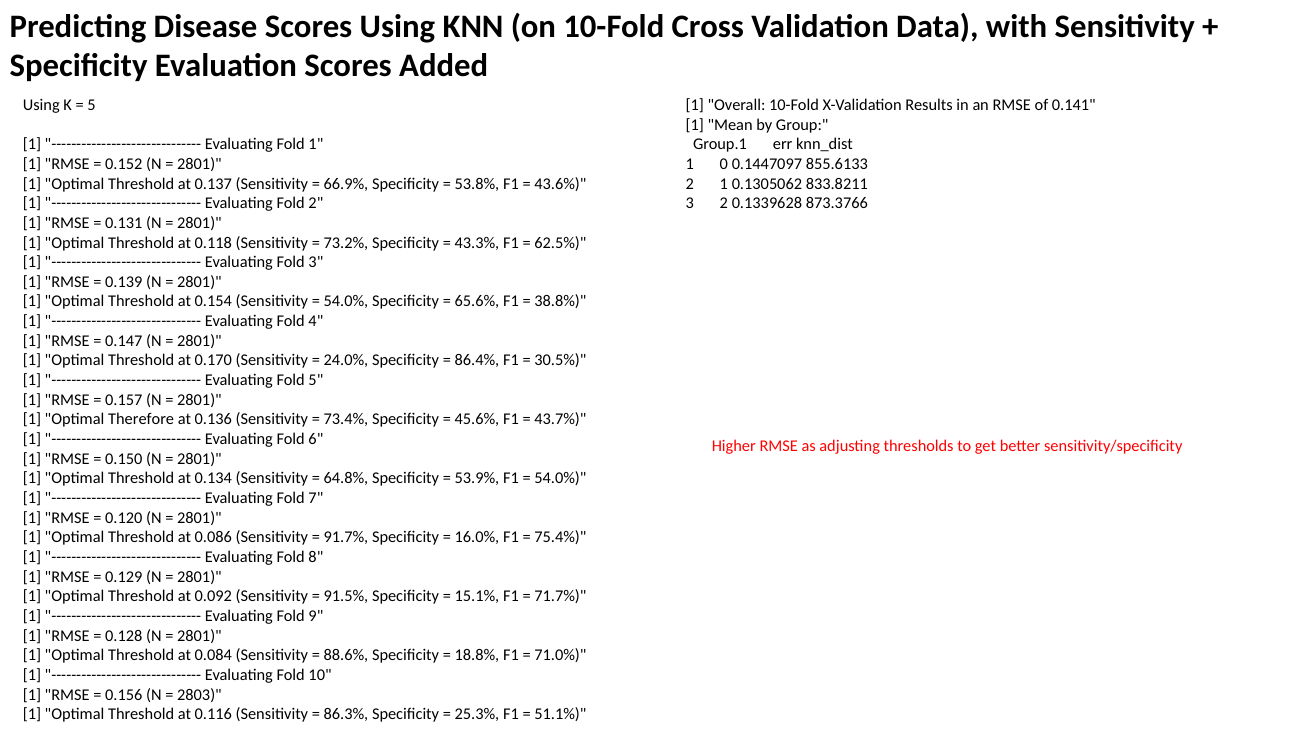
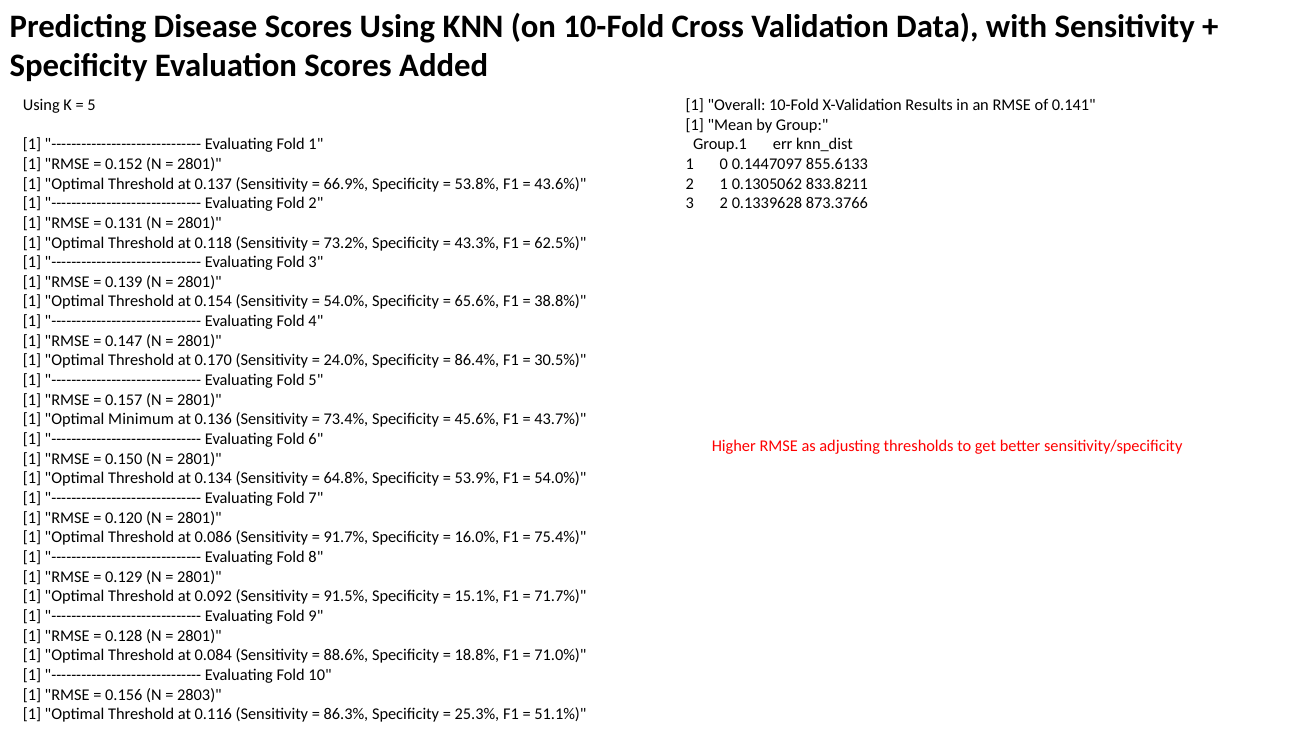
Therefore: Therefore -> Minimum
